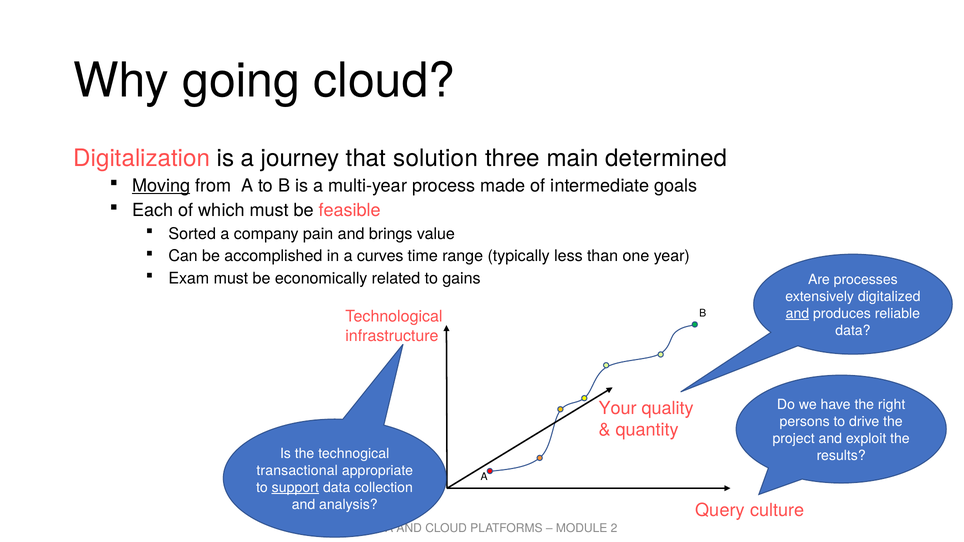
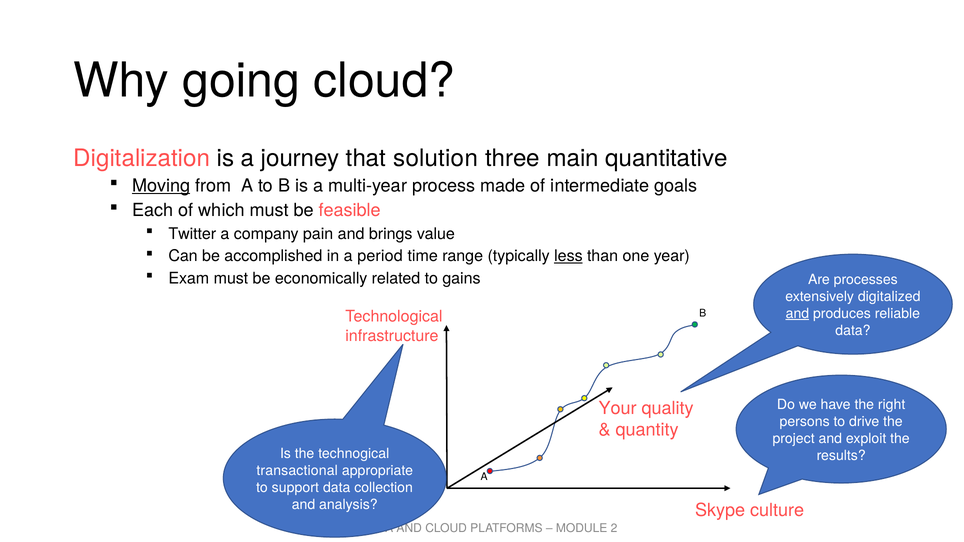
determined: determined -> quantitative
Sorted: Sorted -> Twitter
curves: curves -> period
less underline: none -> present
support underline: present -> none
Query: Query -> Skype
